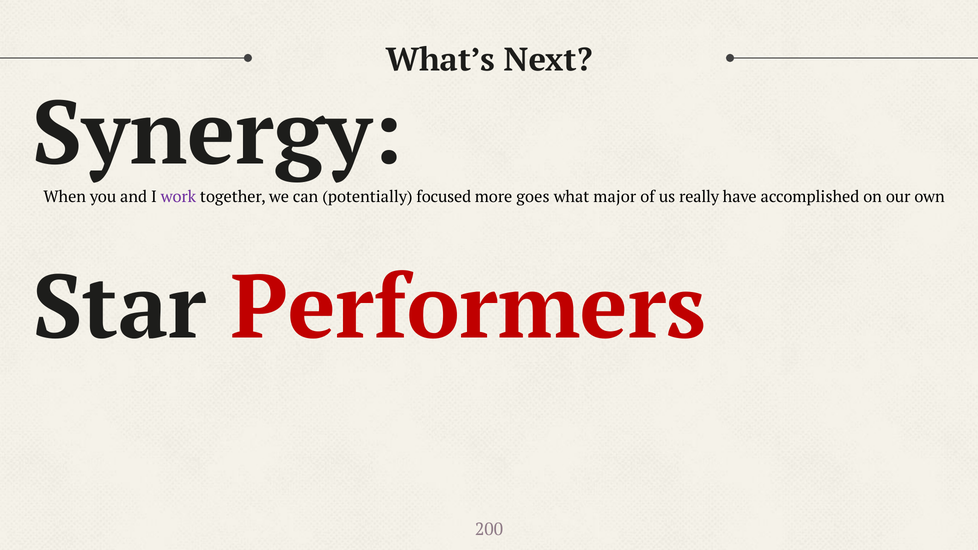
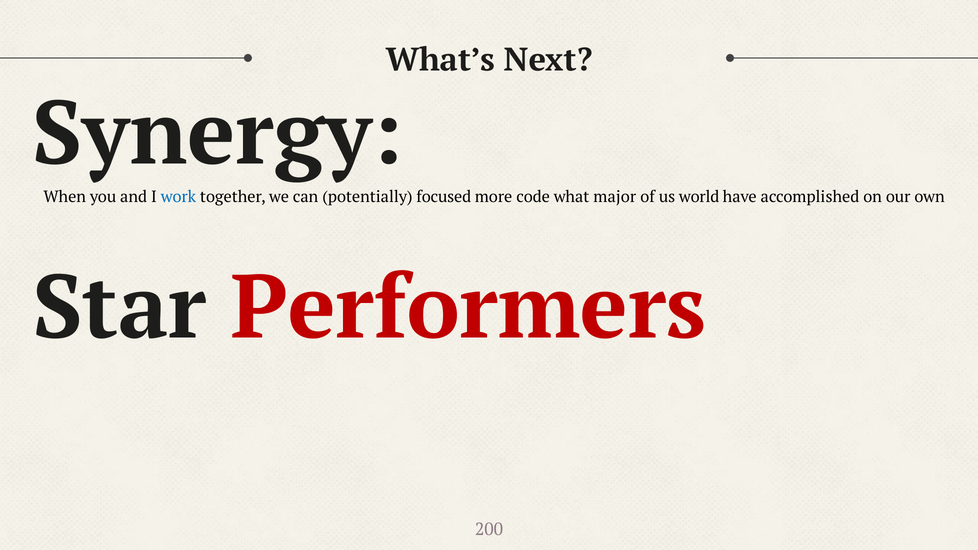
work colour: purple -> blue
goes: goes -> code
really: really -> world
